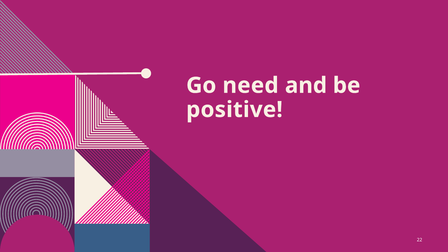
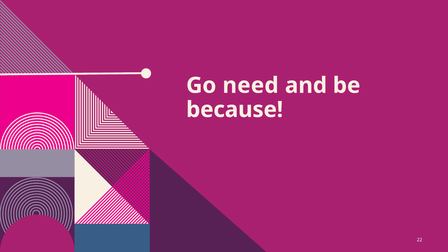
positive: positive -> because
